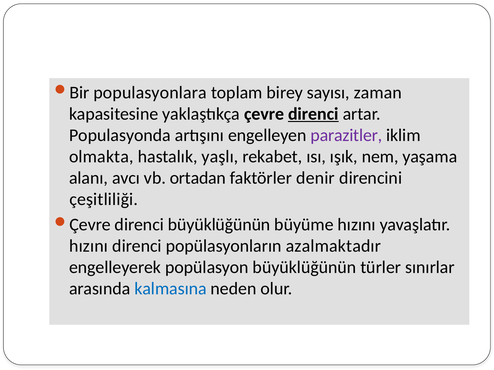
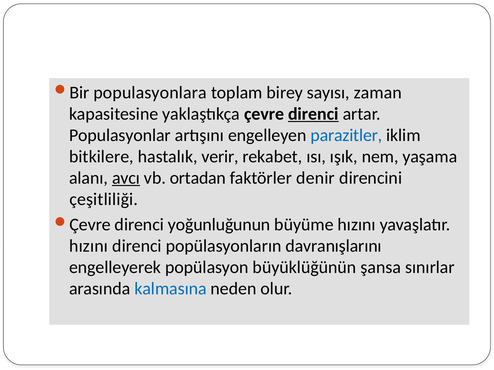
Populasyonda: Populasyonda -> Populasyonlar
parazitler colour: purple -> blue
olmakta: olmakta -> bitkilere
yaşlı: yaşlı -> verir
avcı underline: none -> present
direnci büyüklüğünün: büyüklüğünün -> yoğunluğunun
azalmaktadır: azalmaktadır -> davranışlarını
türler: türler -> şansa
